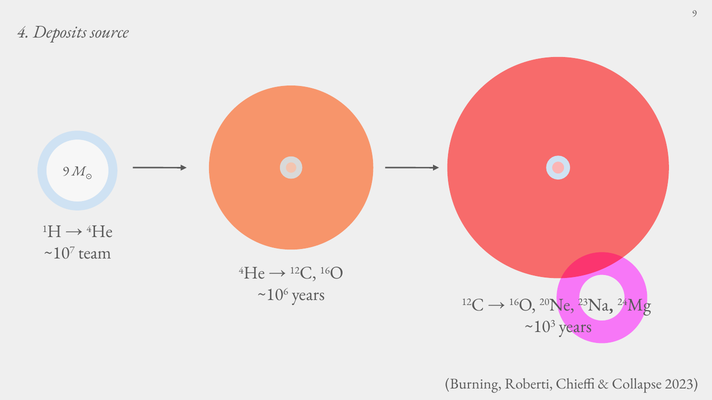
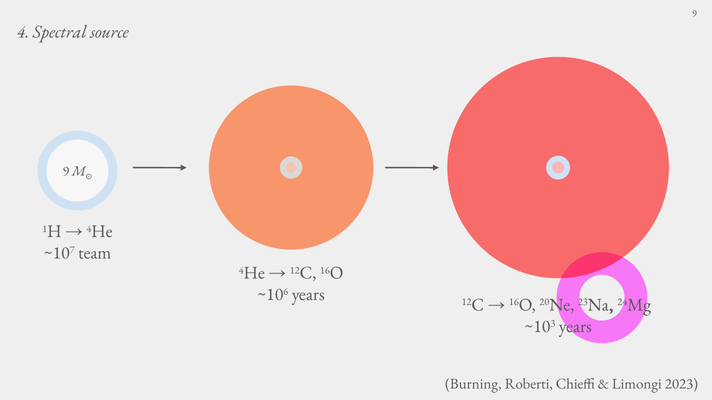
Deposits: Deposits -> Spectral
Collapse: Collapse -> Limongi
